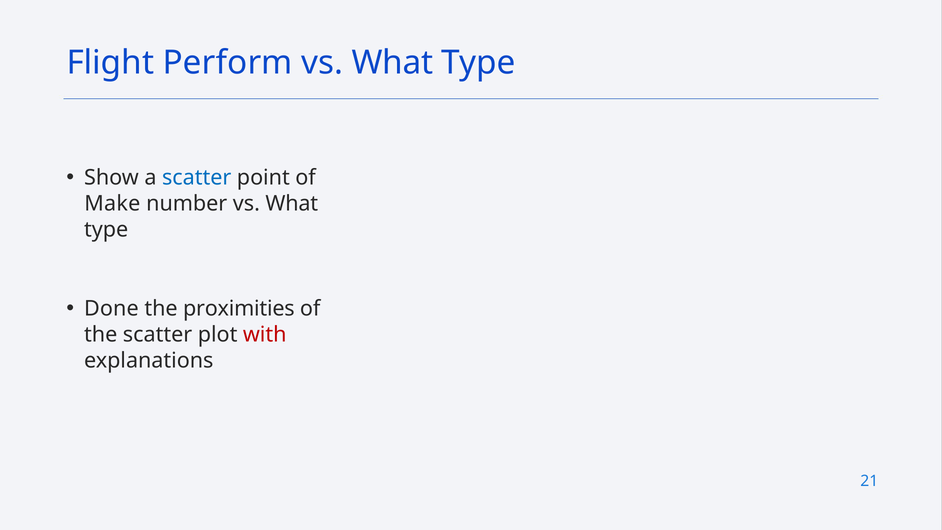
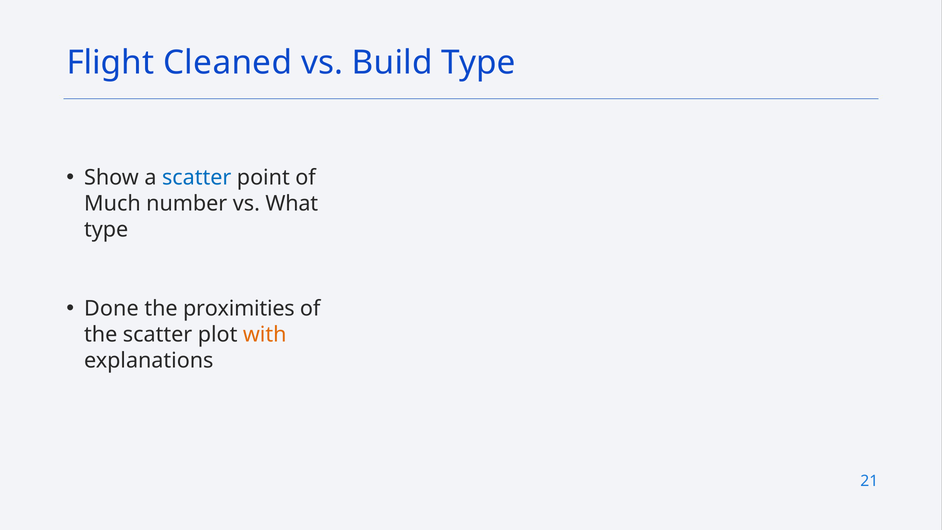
Perform: Perform -> Cleaned
What at (392, 63): What -> Build
Make: Make -> Much
with colour: red -> orange
